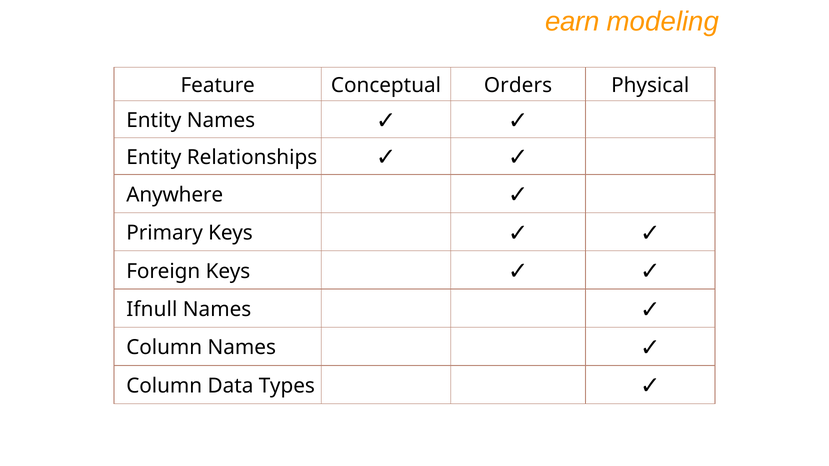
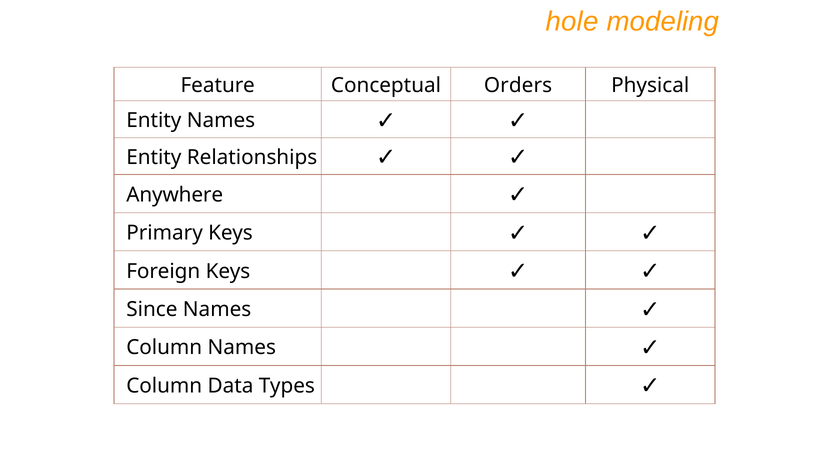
earn: earn -> hole
Ifnull: Ifnull -> Since
